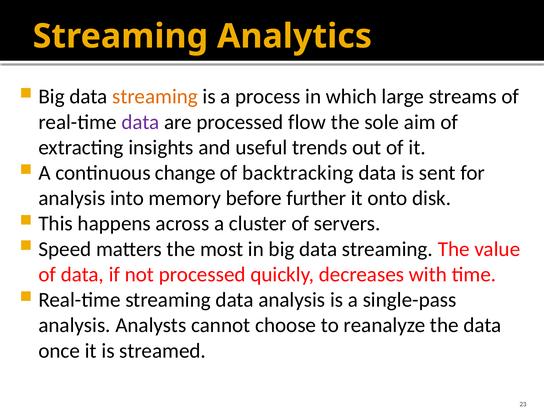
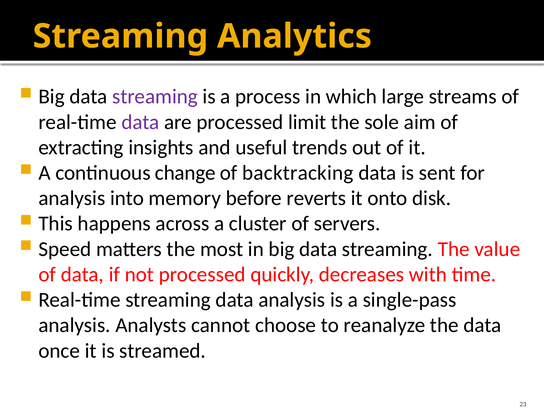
streaming at (155, 97) colour: orange -> purple
flow: flow -> limit
further: further -> reverts
